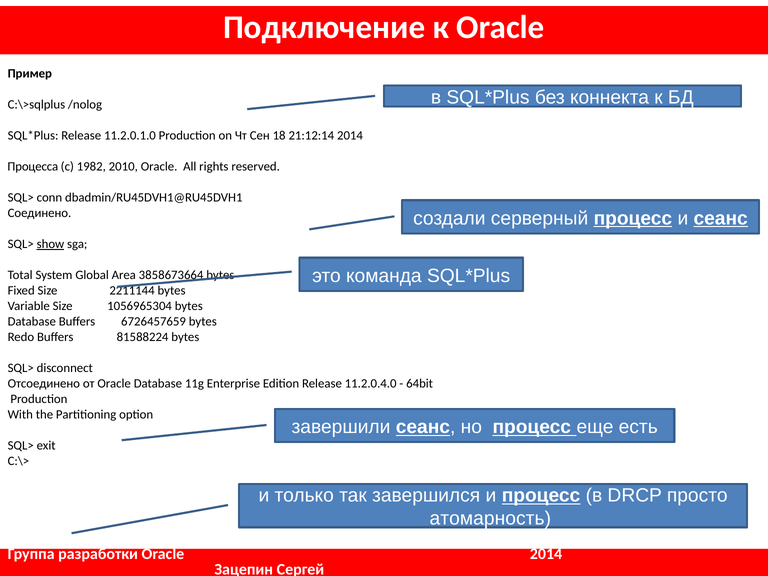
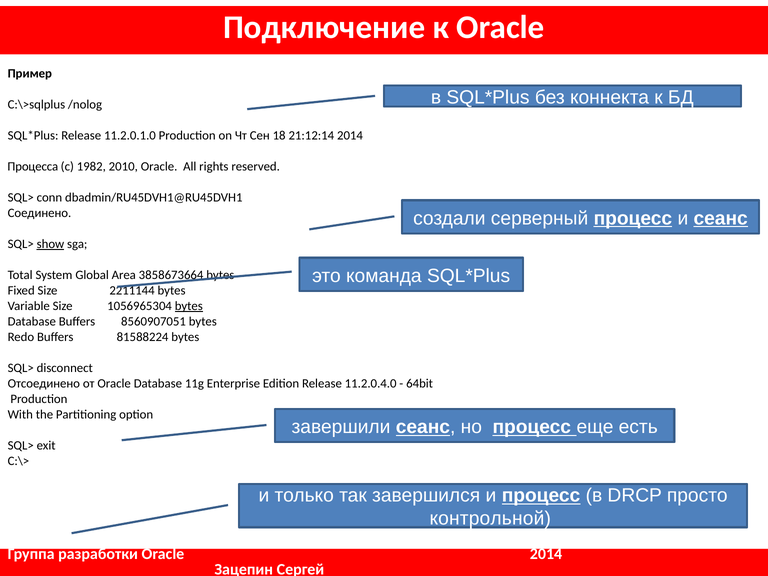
bytes at (189, 306) underline: none -> present
6726457659: 6726457659 -> 8560907051
атомарность: атомарность -> контрольной
